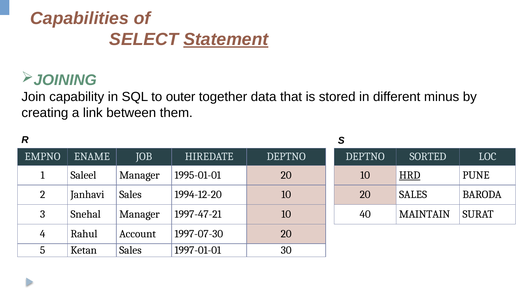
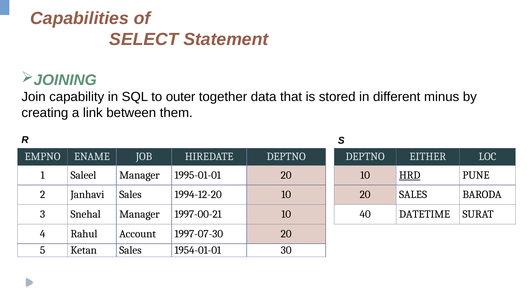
Statement underline: present -> none
SORTED: SORTED -> EITHER
1997-47-21: 1997-47-21 -> 1997-00-21
MAINTAIN: MAINTAIN -> DATETIME
1997-01-01: 1997-01-01 -> 1954-01-01
